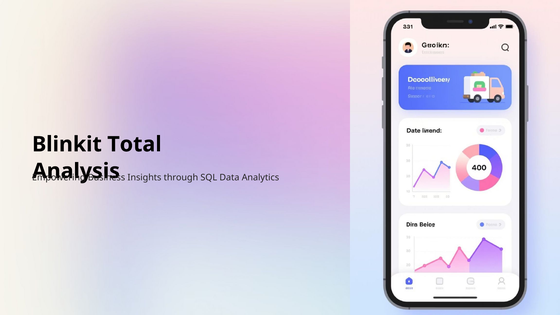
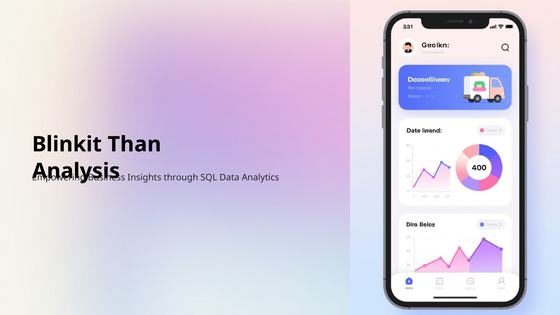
Total: Total -> Than
